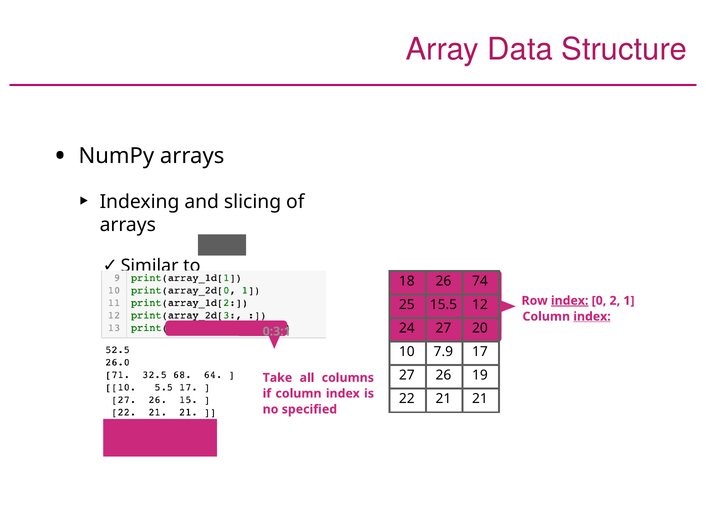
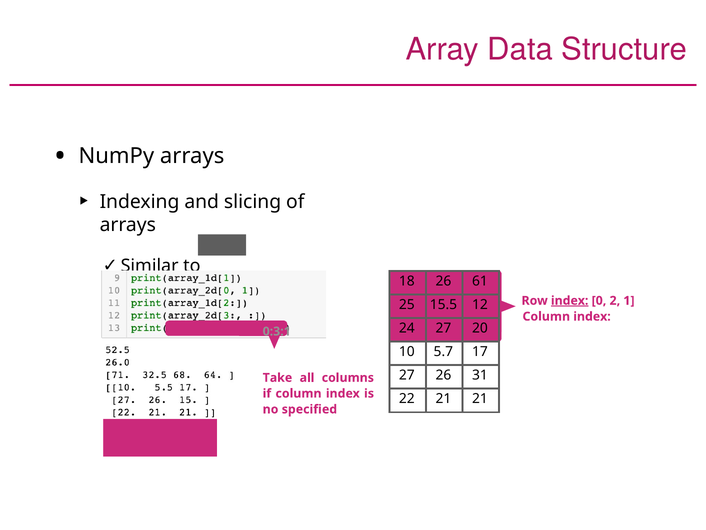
74: 74 -> 61
index at (592, 316) underline: present -> none
7.9: 7.9 -> 5.7
19: 19 -> 31
